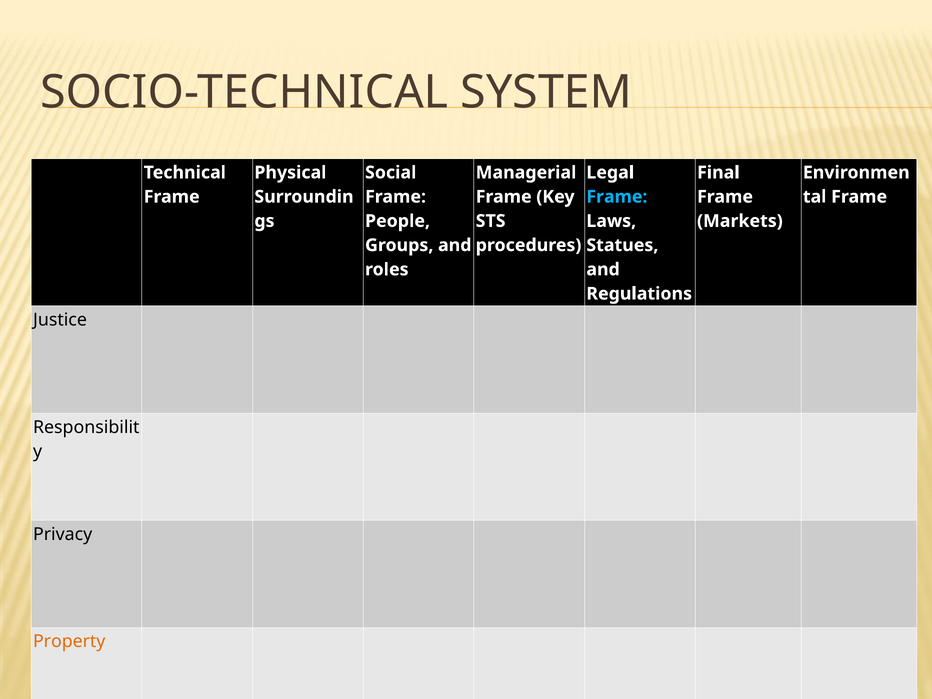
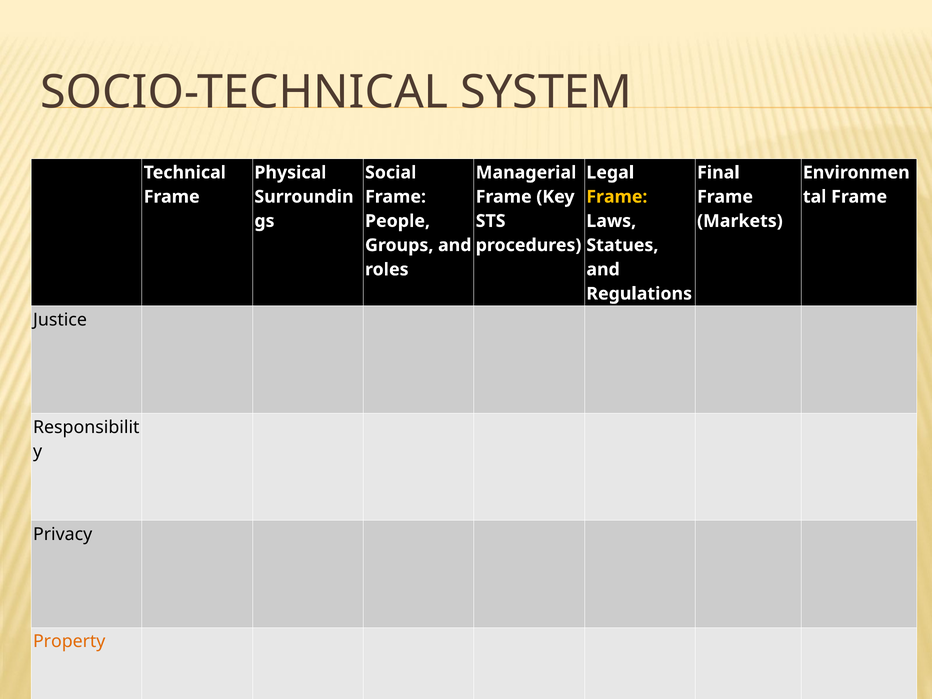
Frame at (617, 197) colour: light blue -> yellow
